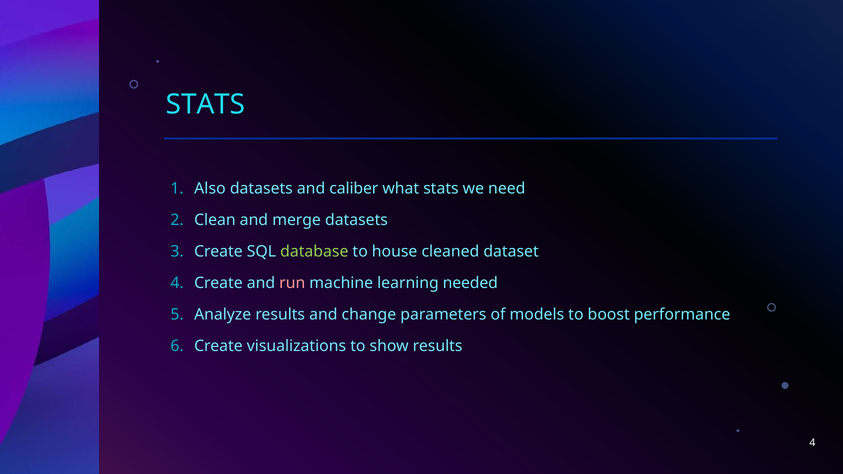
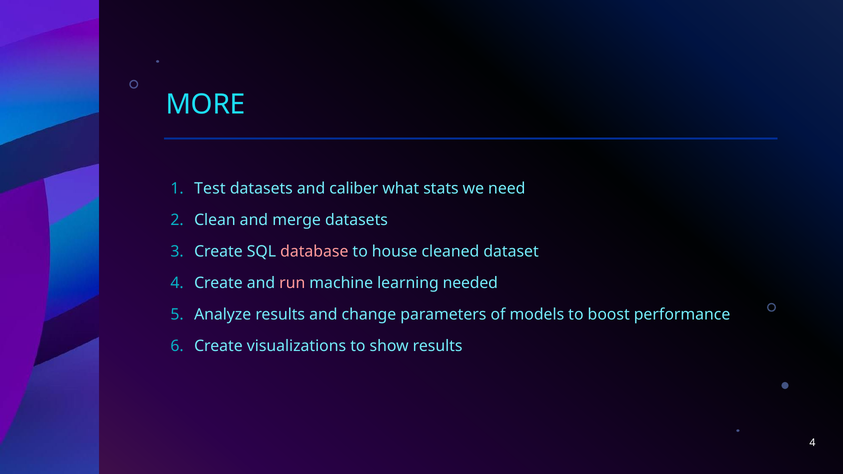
STATS at (206, 105): STATS -> MORE
Also: Also -> Test
database colour: light green -> pink
